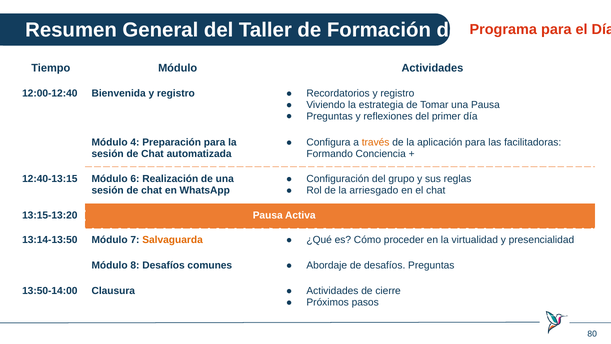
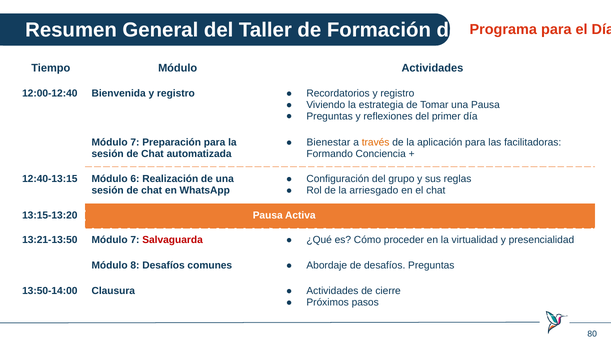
Configura: Configura -> Bienestar
4 at (135, 142): 4 -> 7
13:14-13:50: 13:14-13:50 -> 13:21-13:50
Salvaguarda colour: orange -> red
